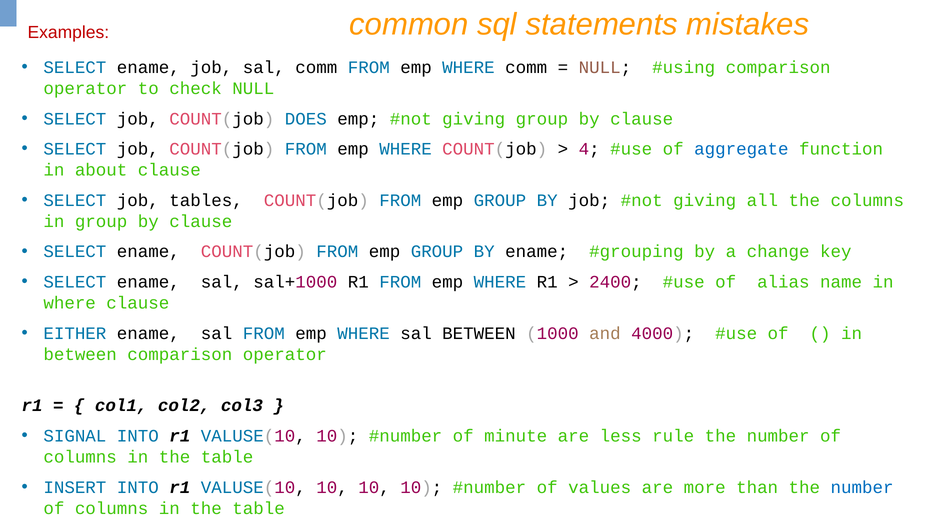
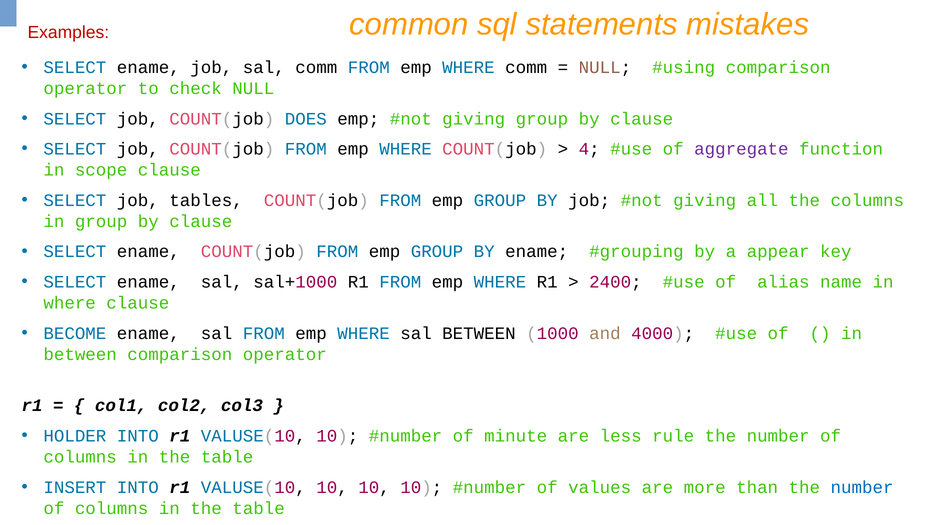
aggregate colour: blue -> purple
about: about -> scope
change: change -> appear
EITHER: EITHER -> BECOME
SIGNAL: SIGNAL -> HOLDER
